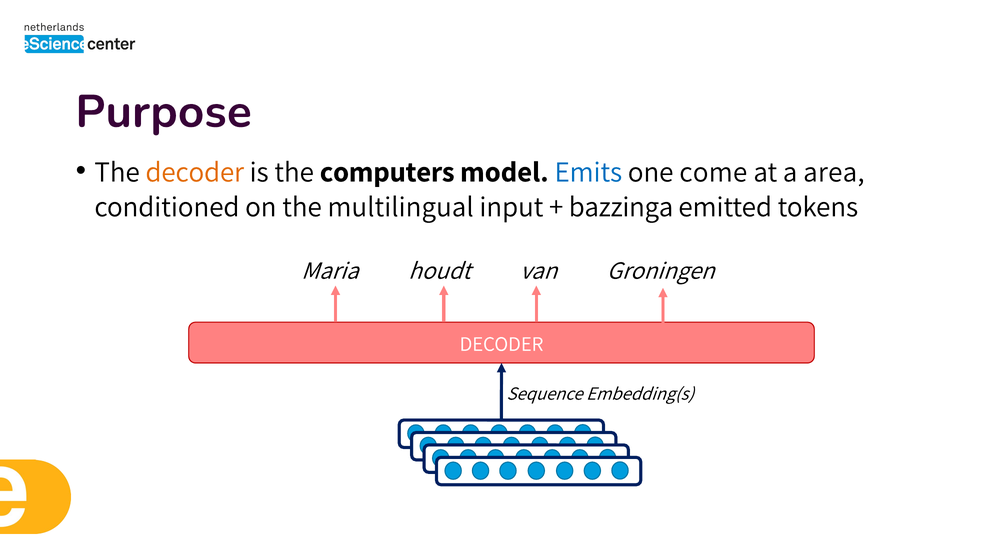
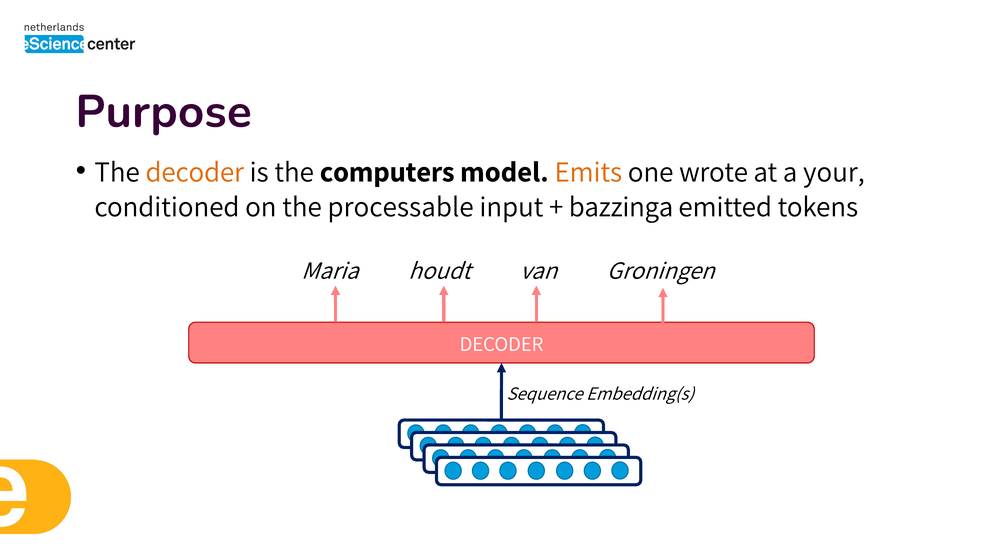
Emits colour: blue -> orange
come: come -> wrote
area: area -> your
multilingual: multilingual -> processable
